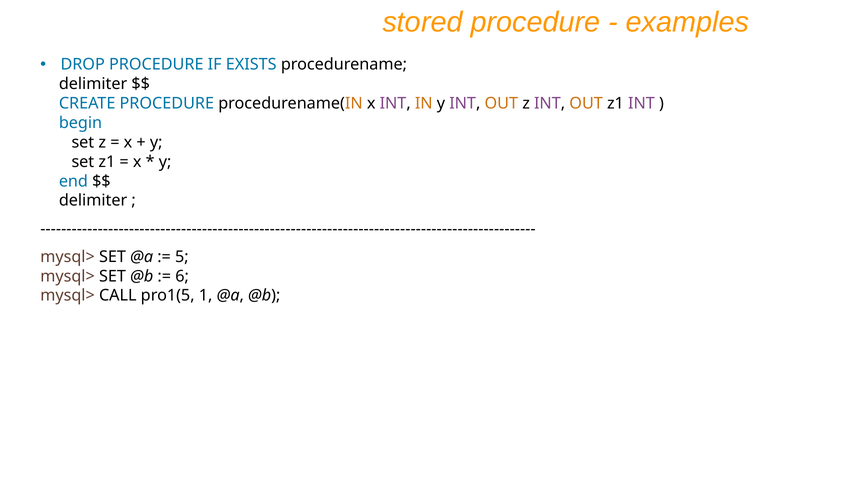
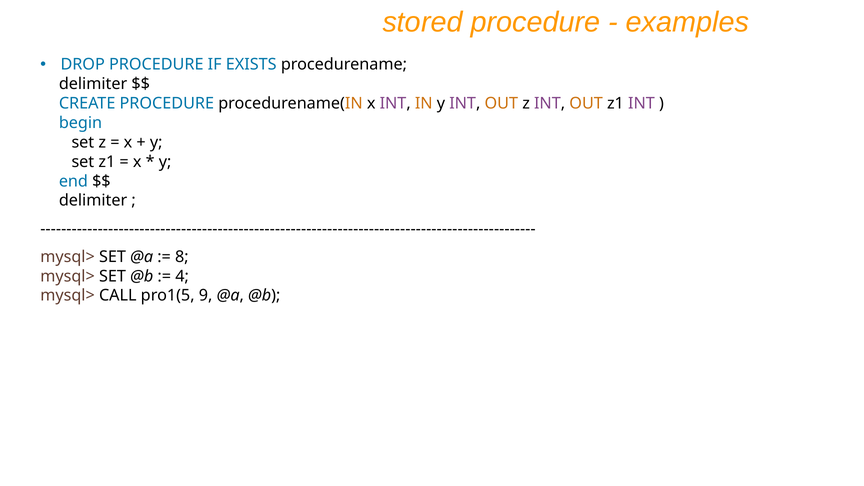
5: 5 -> 8
6: 6 -> 4
1: 1 -> 9
